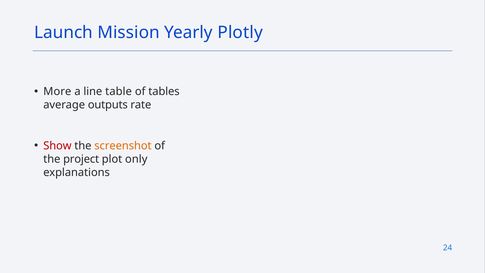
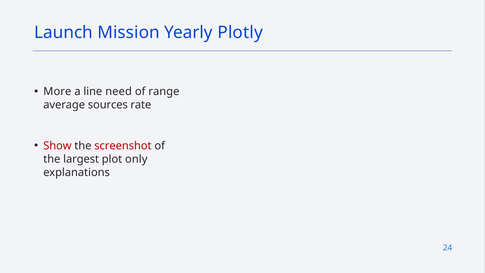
table: table -> need
tables: tables -> range
outputs: outputs -> sources
screenshot colour: orange -> red
project: project -> largest
